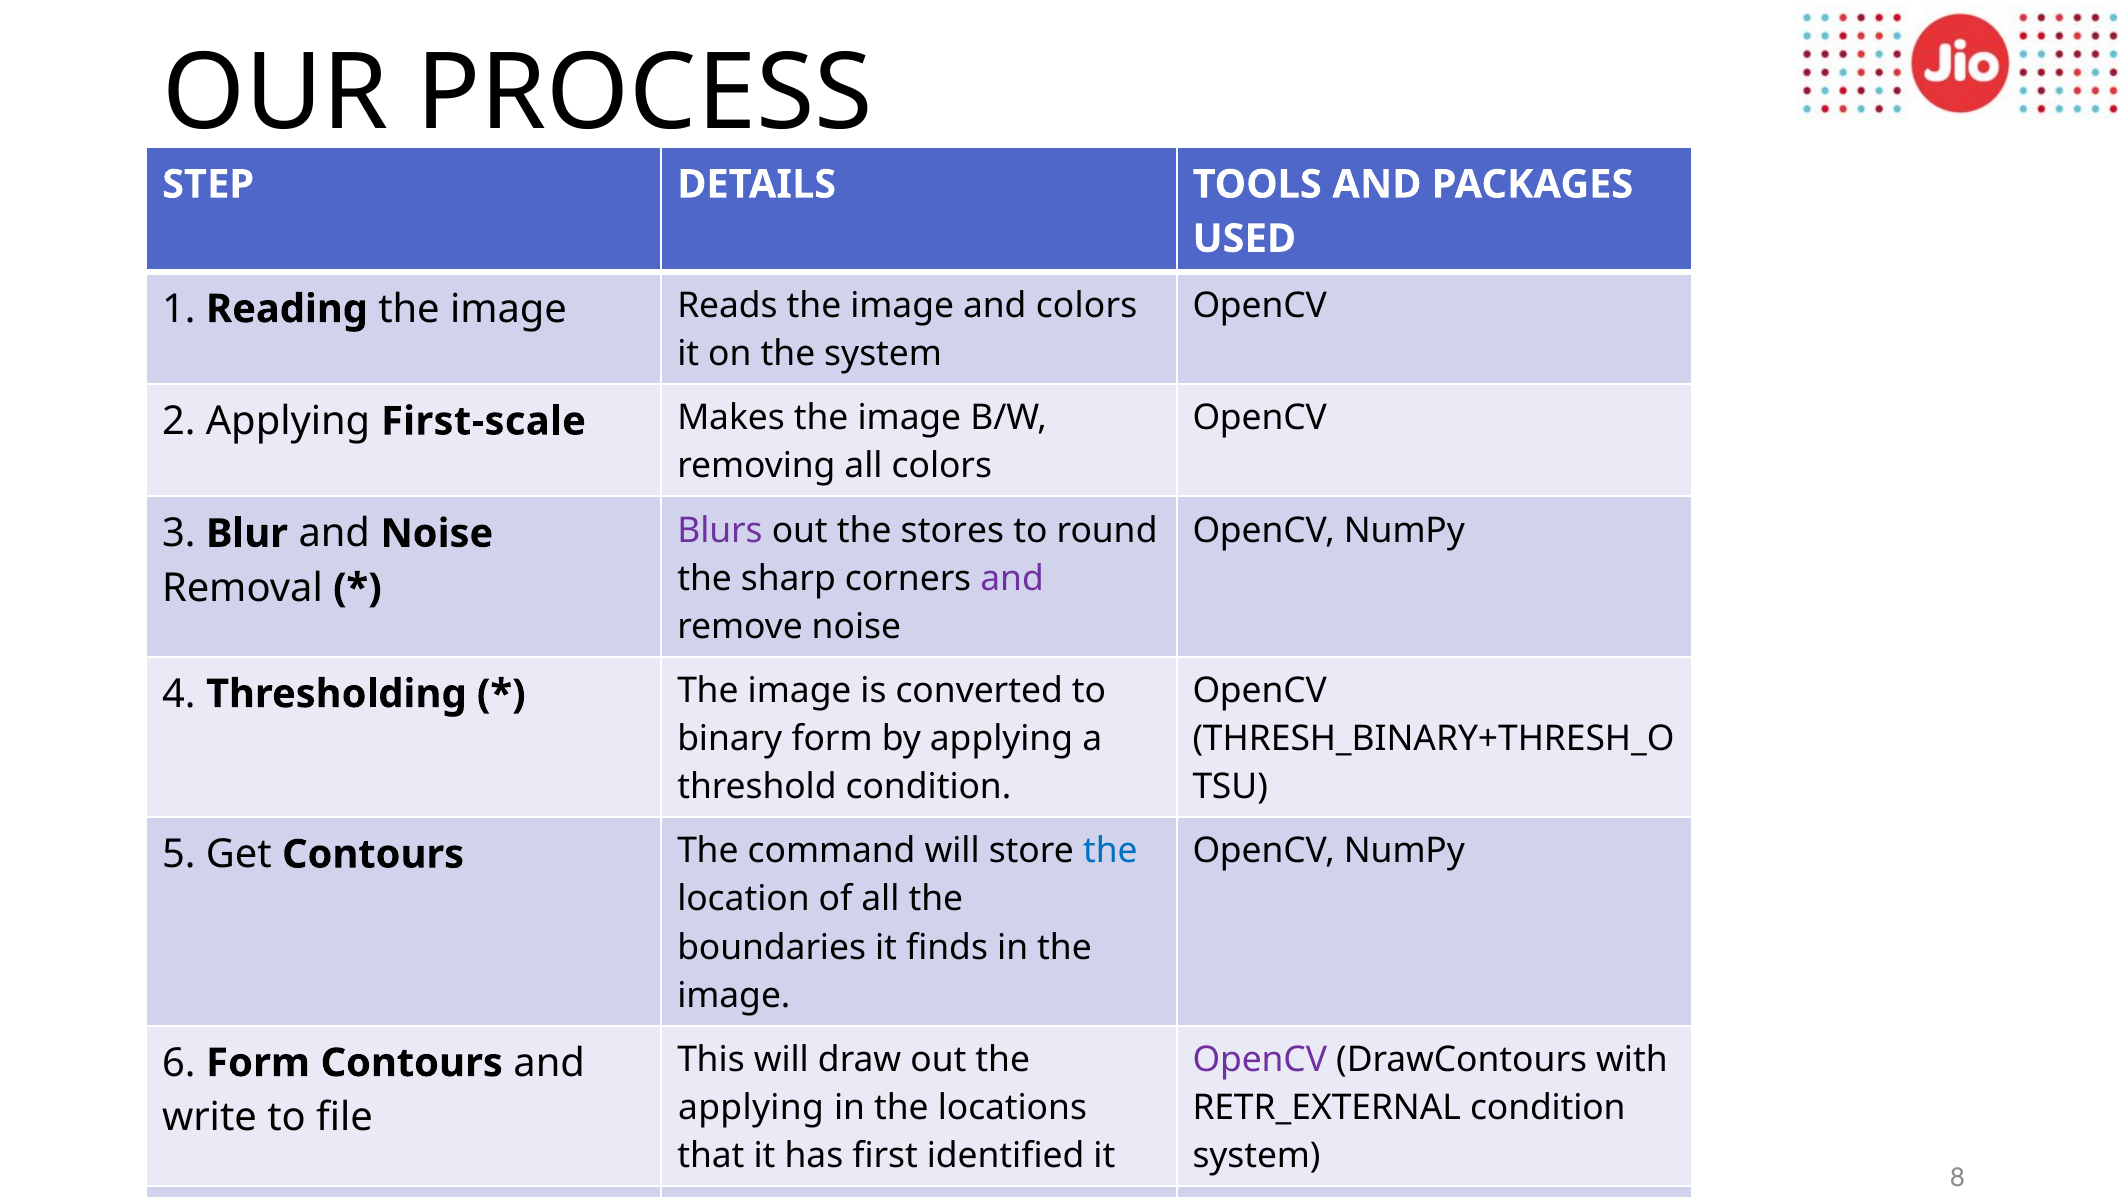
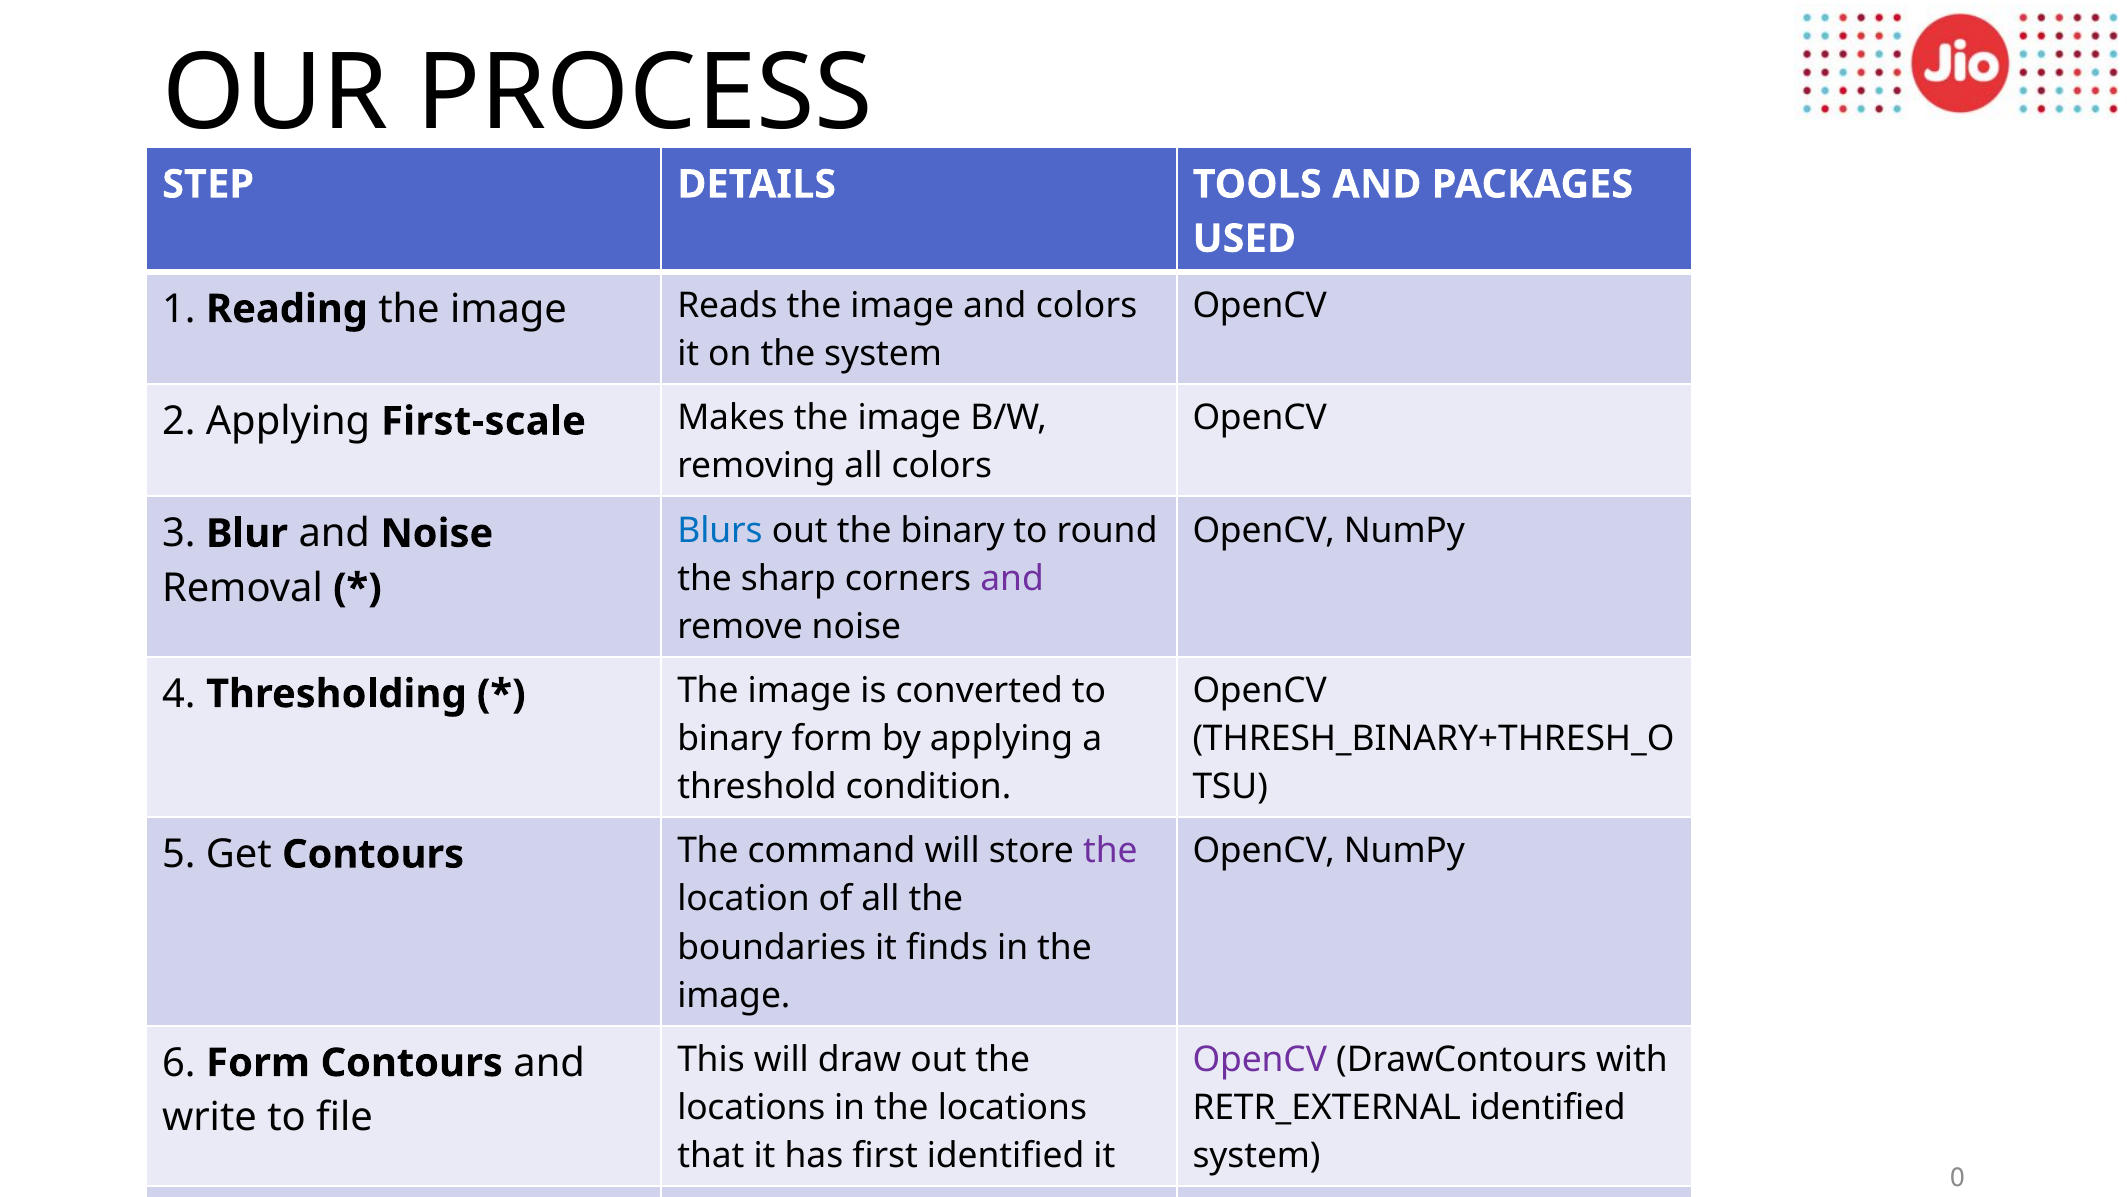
Blurs colour: purple -> blue
the stores: stores -> binary
the at (1110, 851) colour: blue -> purple
applying at (751, 1107): applying -> locations
condition at (1548, 1107): condition -> identified
8: 8 -> 0
